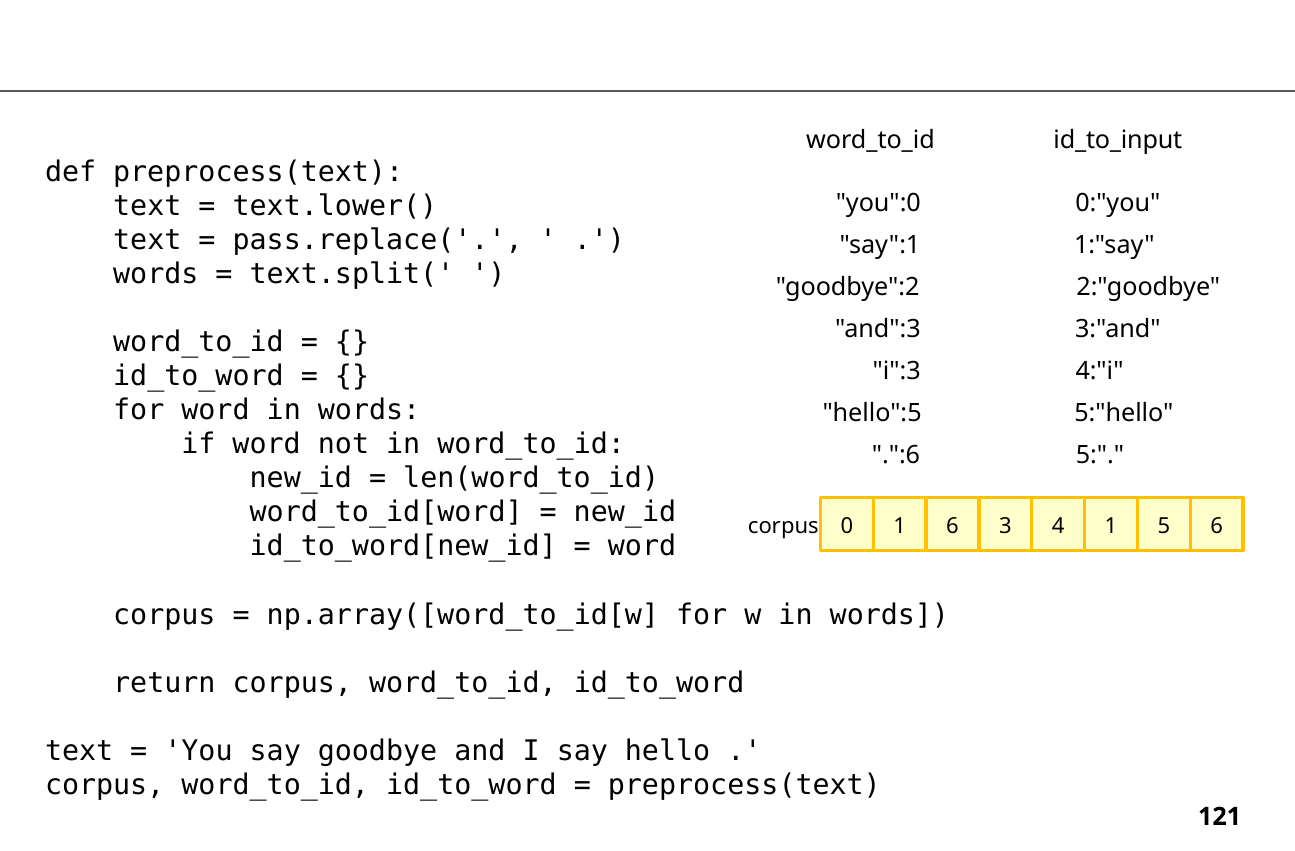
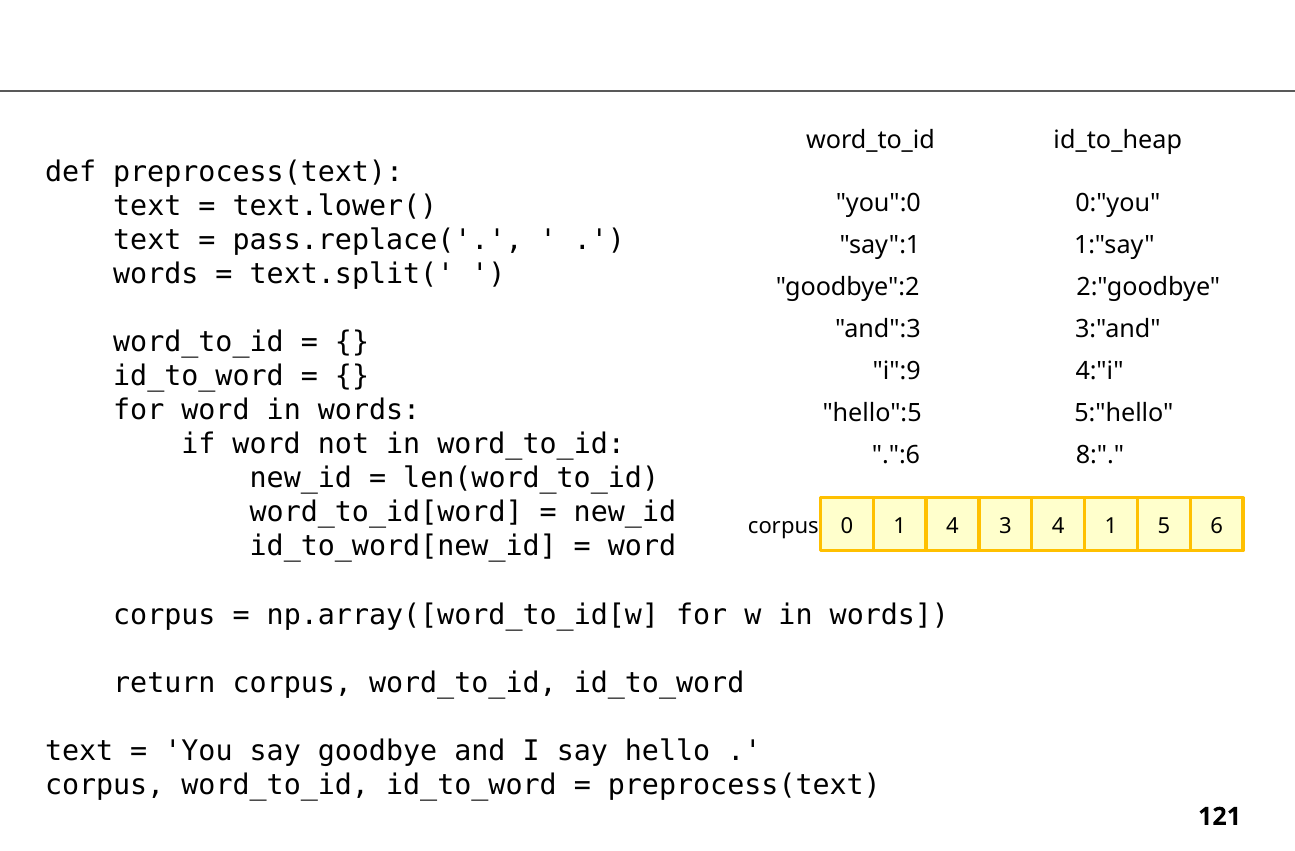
id_to_input: id_to_input -> id_to_heap
i":3: i":3 -> i":9
5 at (1100, 455): 5 -> 8
1 6: 6 -> 4
